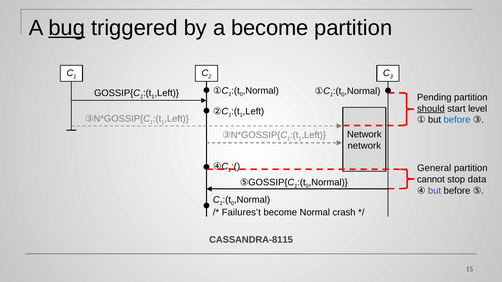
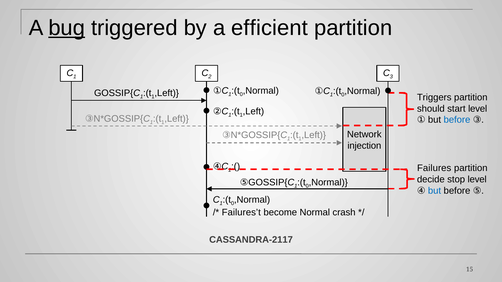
a become: become -> efficient
Pending: Pending -> Triggers
should underline: present -> none
network at (364, 146): network -> injection
General: General -> Failures
cannot: cannot -> decide
stop data: data -> level
but at (435, 191) colour: purple -> blue
CASSANDRA-8115: CASSANDRA-8115 -> CASSANDRA-2117
